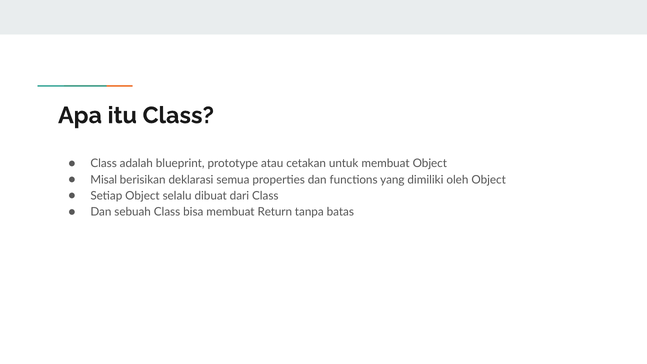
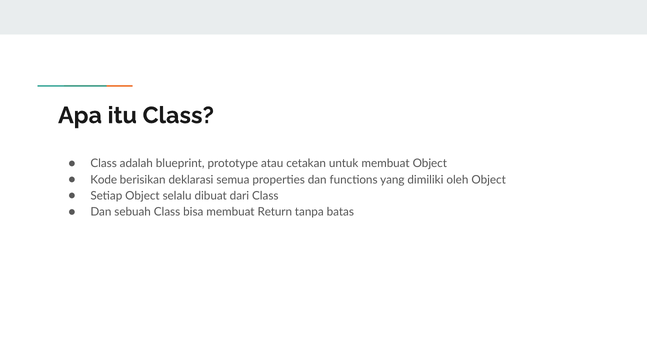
Misal: Misal -> Kode
